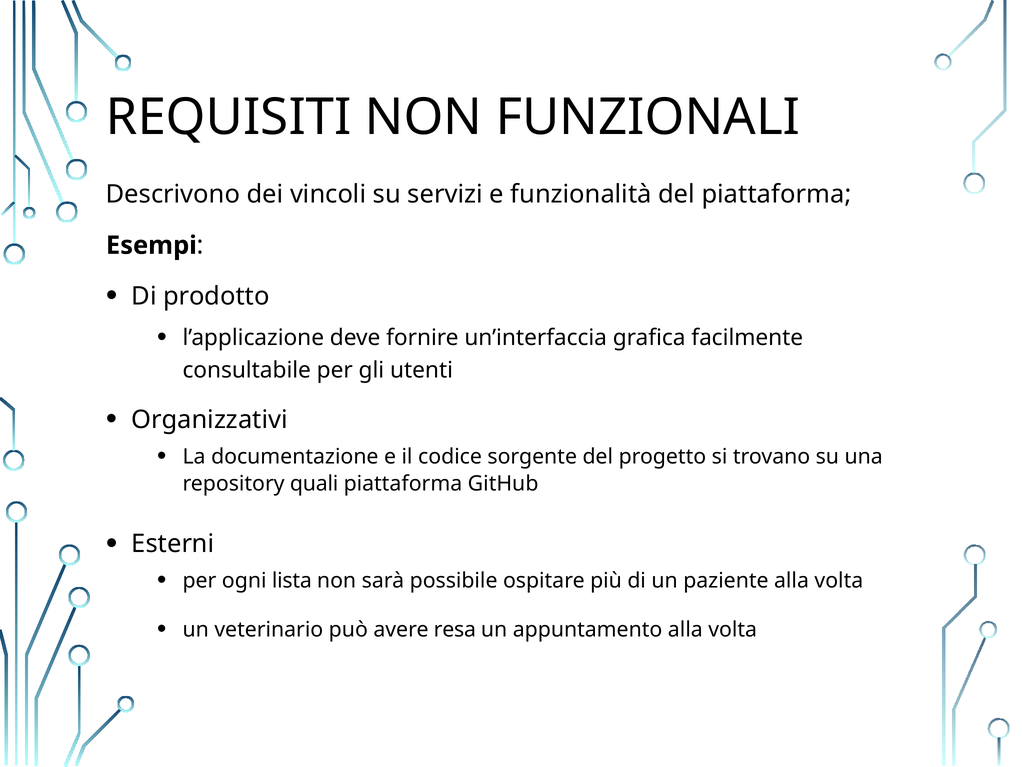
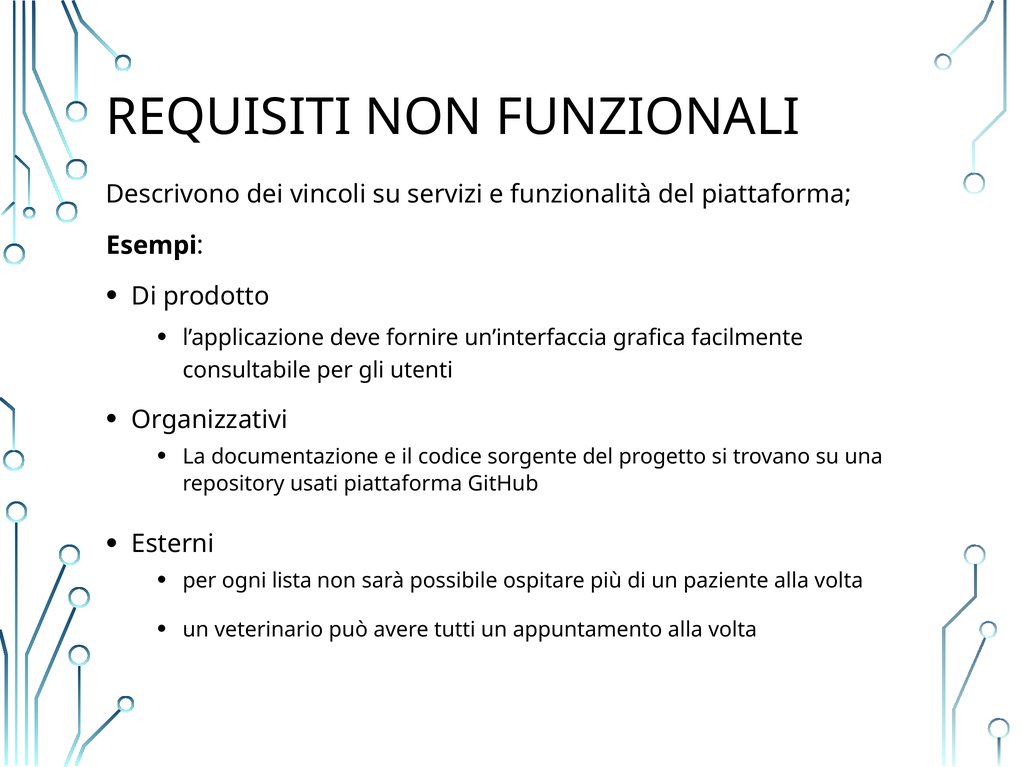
quali: quali -> usati
resa: resa -> tutti
